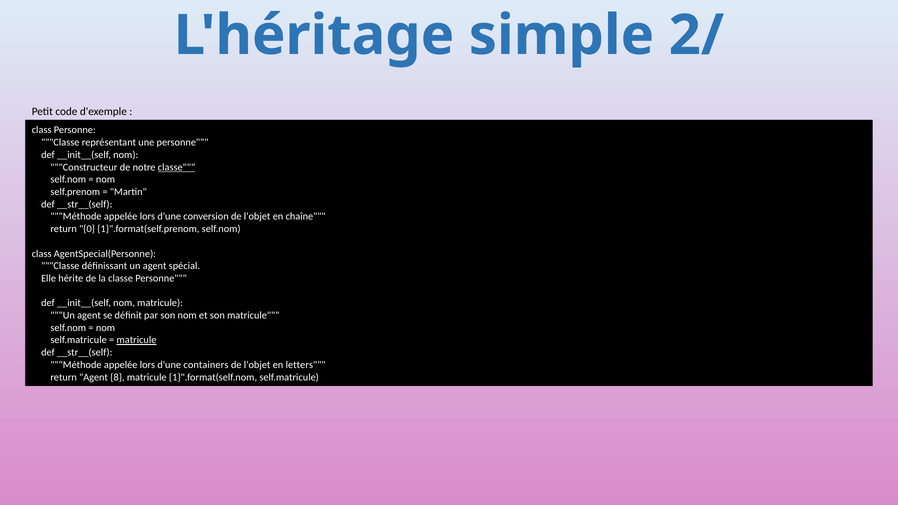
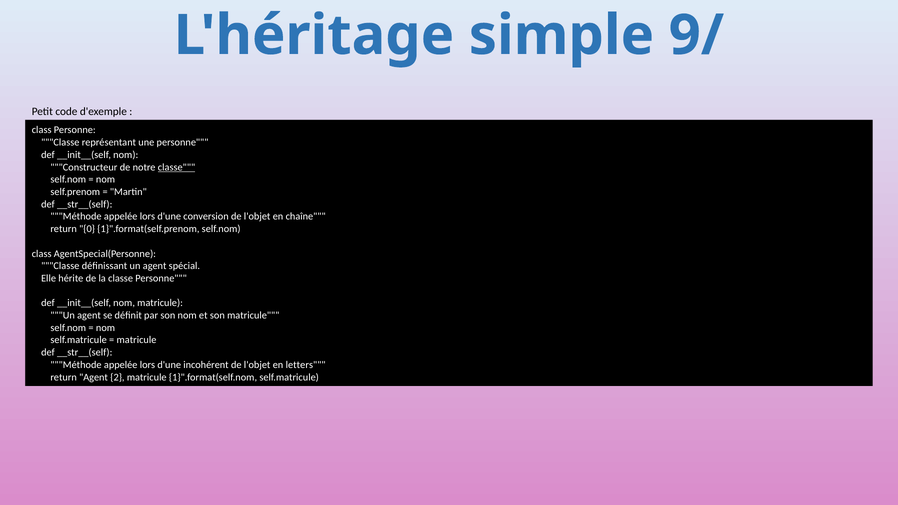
2/: 2/ -> 9/
matricule at (136, 340) underline: present -> none
containers: containers -> incohérent
8: 8 -> 2
